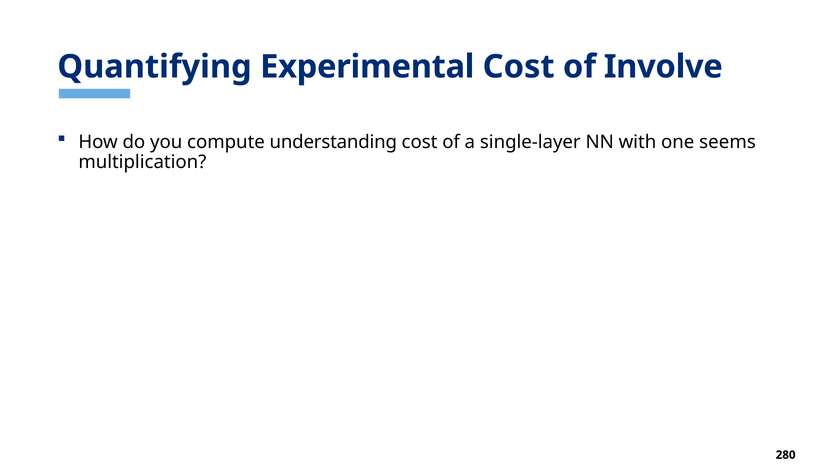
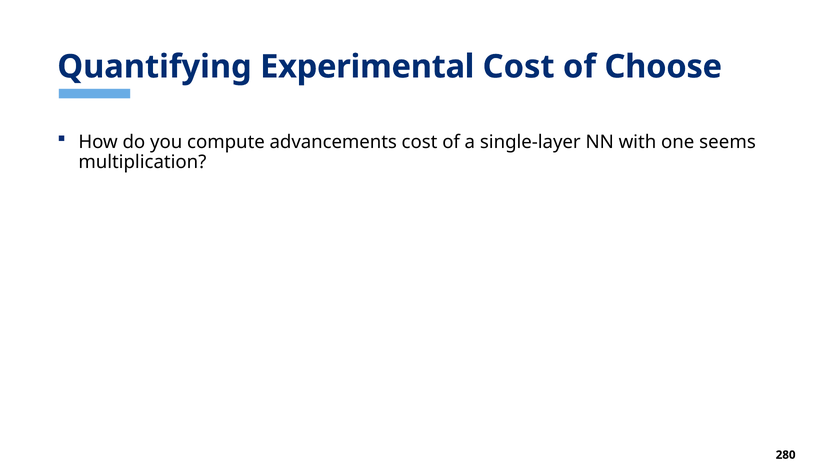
Involve: Involve -> Choose
understanding: understanding -> advancements
